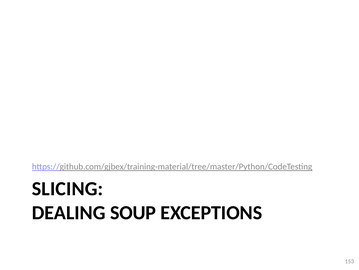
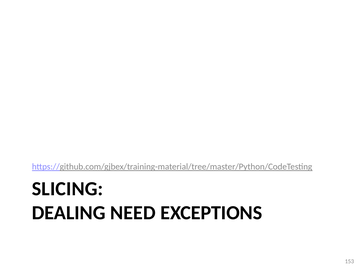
SOUP: SOUP -> NEED
